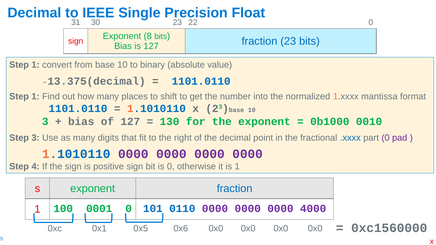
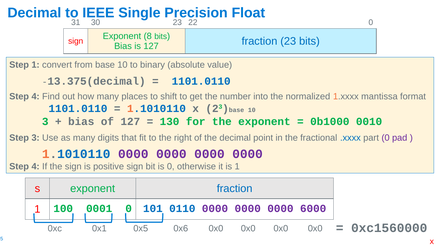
1 at (36, 97): 1 -> 4
4000: 4000 -> 6000
